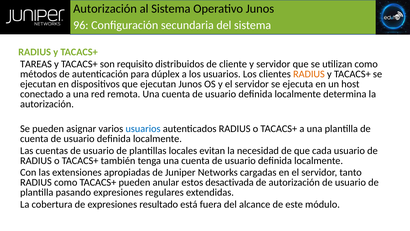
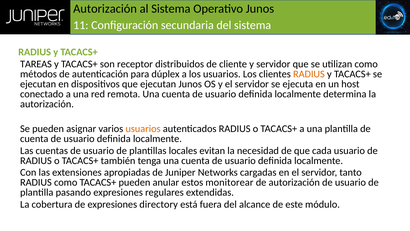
96: 96 -> 11
requisito: requisito -> receptor
usuarios at (143, 129) colour: blue -> orange
desactivada: desactivada -> monitorear
resultado: resultado -> directory
